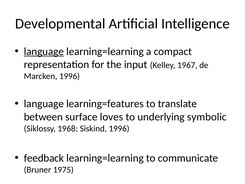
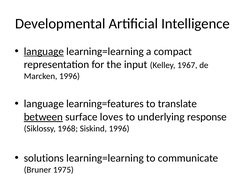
between underline: none -> present
symbolic: symbolic -> response
feedback: feedback -> solutions
